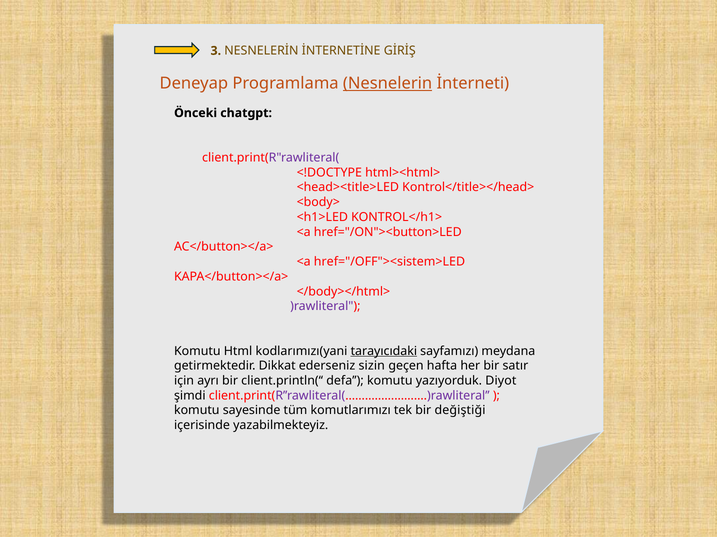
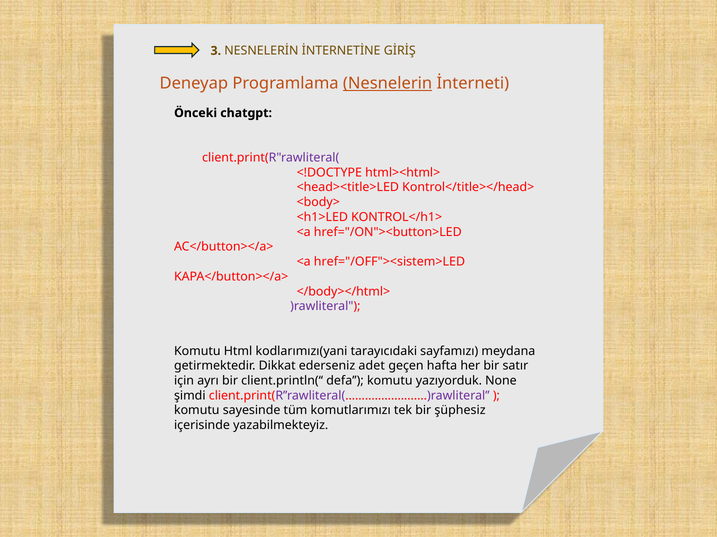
tarayıcıdaki underline: present -> none
sizin: sizin -> adet
Diyot: Diyot -> None
değiştiği: değiştiği -> şüphesiz
